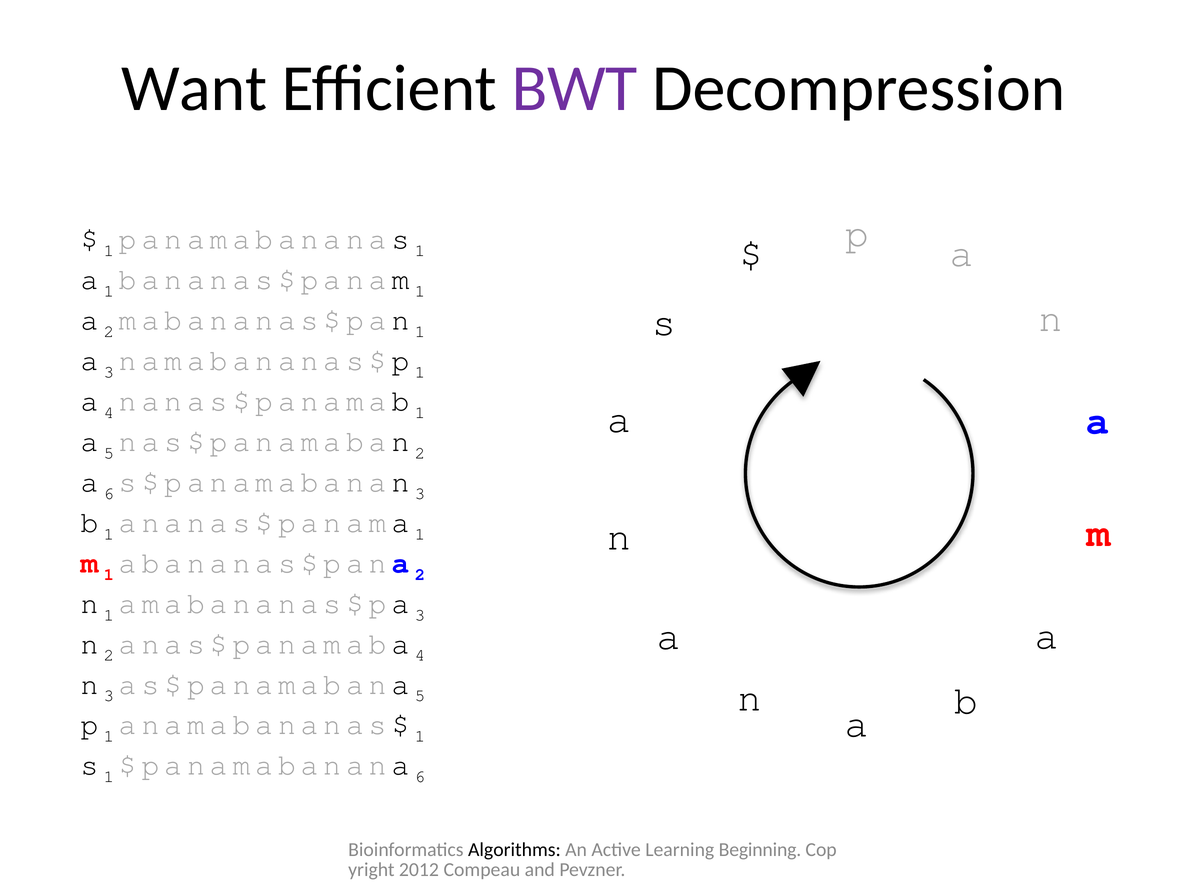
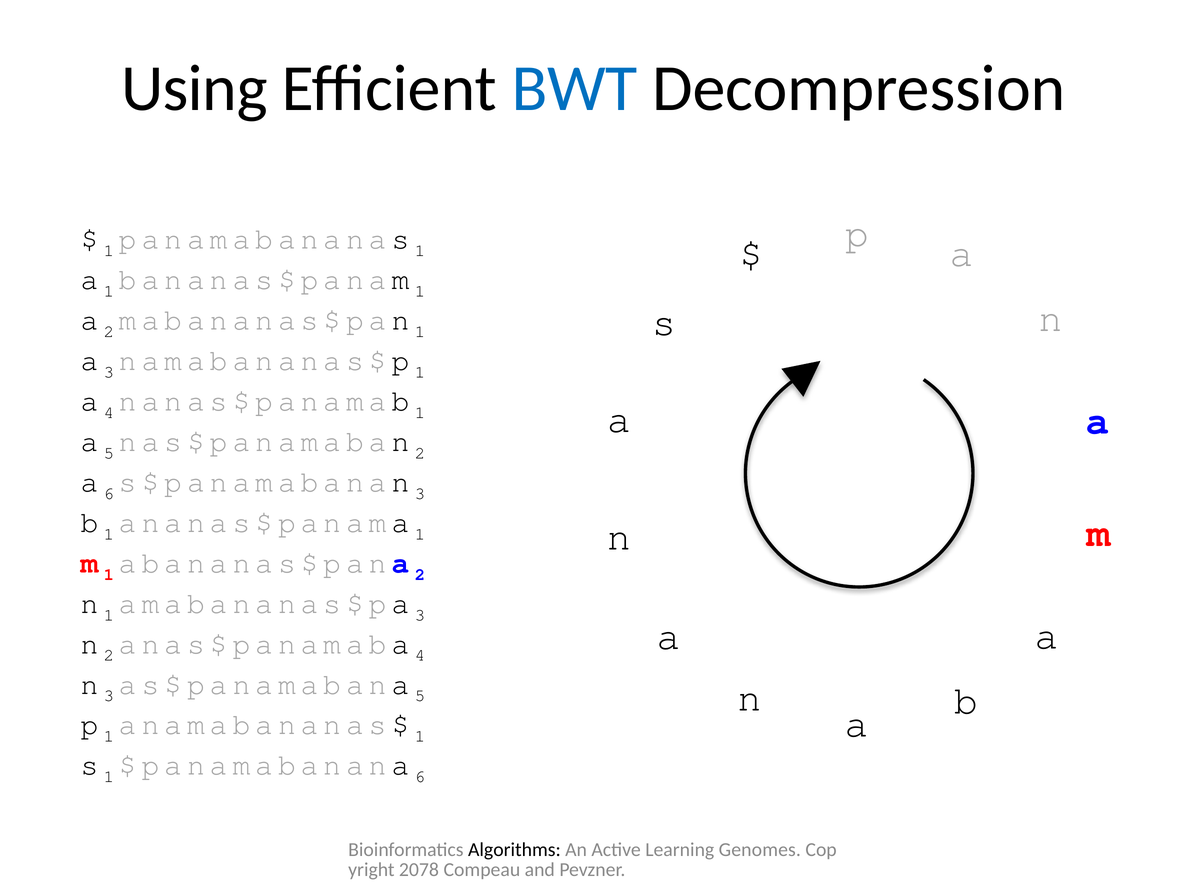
Want: Want -> Using
BWT colour: purple -> blue
Beginning: Beginning -> Genomes
2012: 2012 -> 2078
